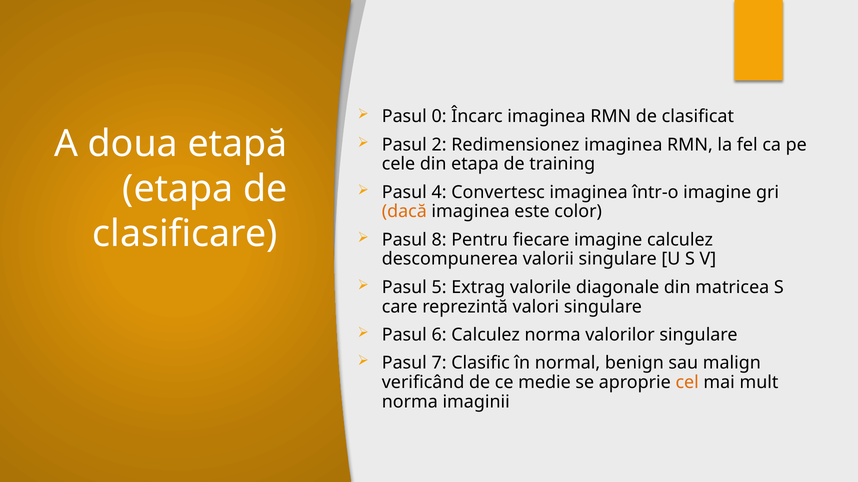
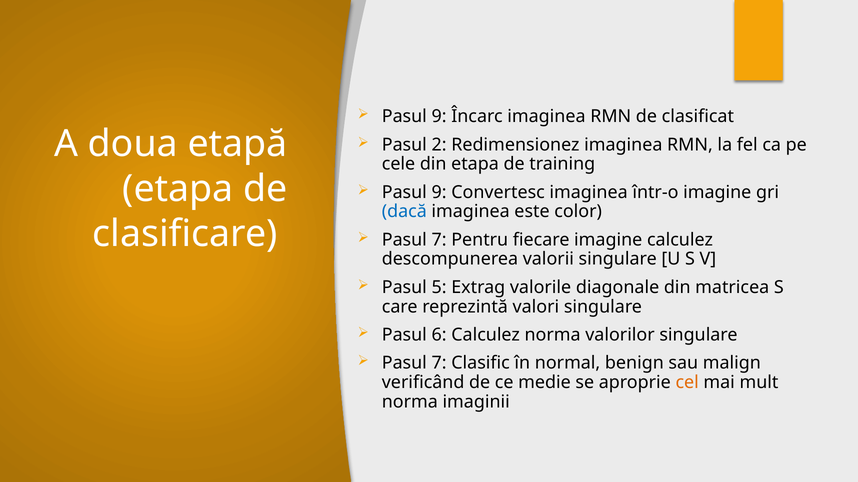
0 at (439, 117): 0 -> 9
4 at (439, 192): 4 -> 9
dacă colour: orange -> blue
8 at (439, 240): 8 -> 7
